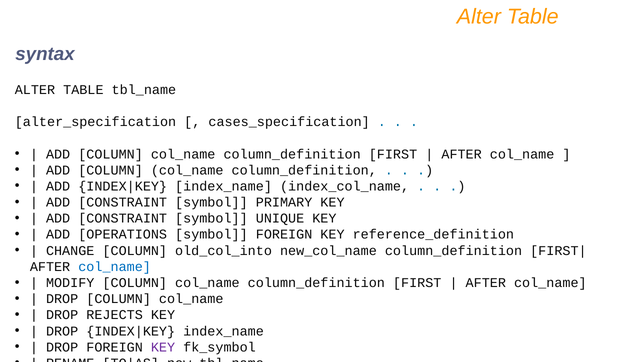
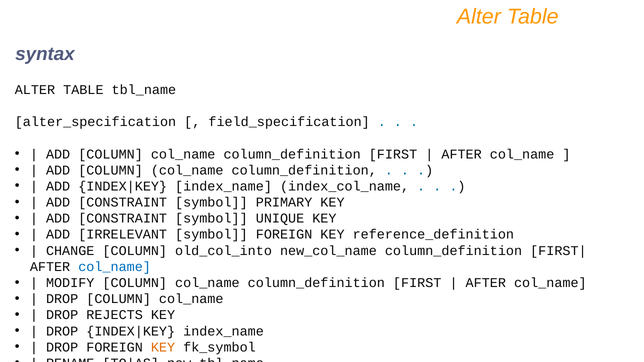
cases_specification: cases_specification -> field_specification
OPERATIONS: OPERATIONS -> IRRELEVANT
KEY at (163, 347) colour: purple -> orange
